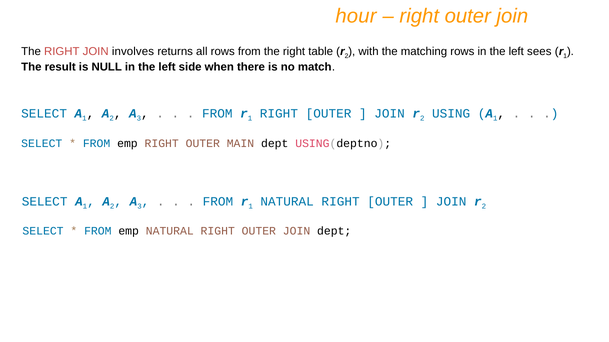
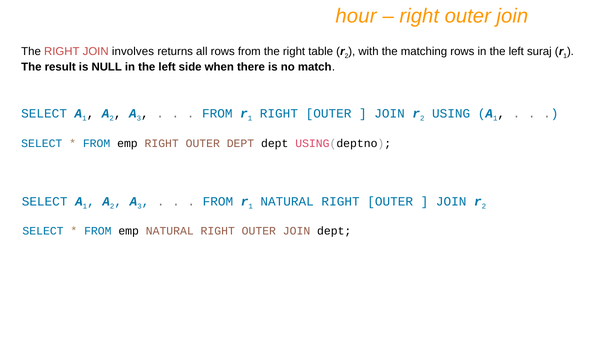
sees: sees -> suraj
OUTER MAIN: MAIN -> DEPT
